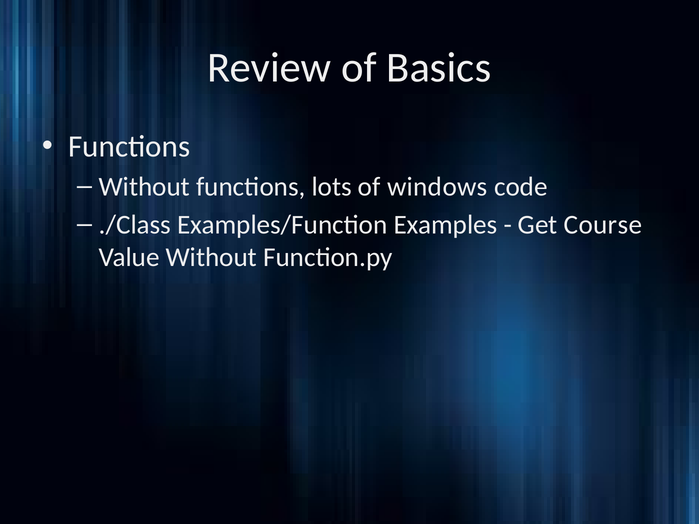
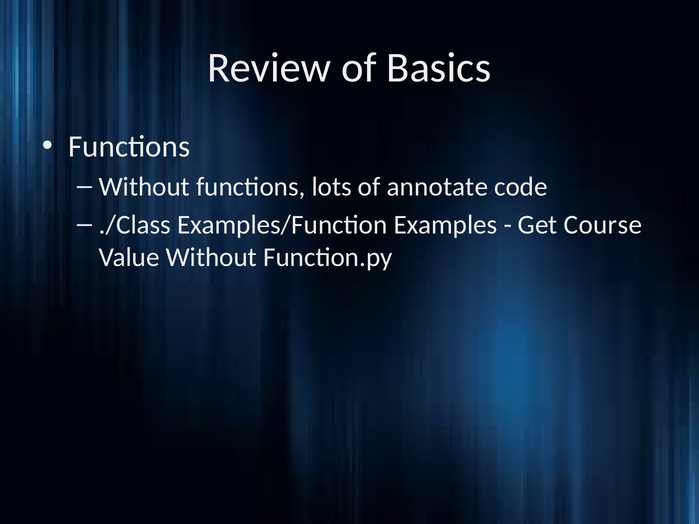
windows: windows -> annotate
